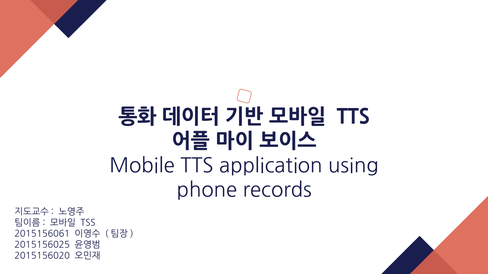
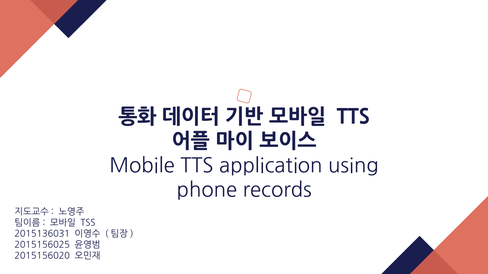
2015156061: 2015156061 -> 2015136031
